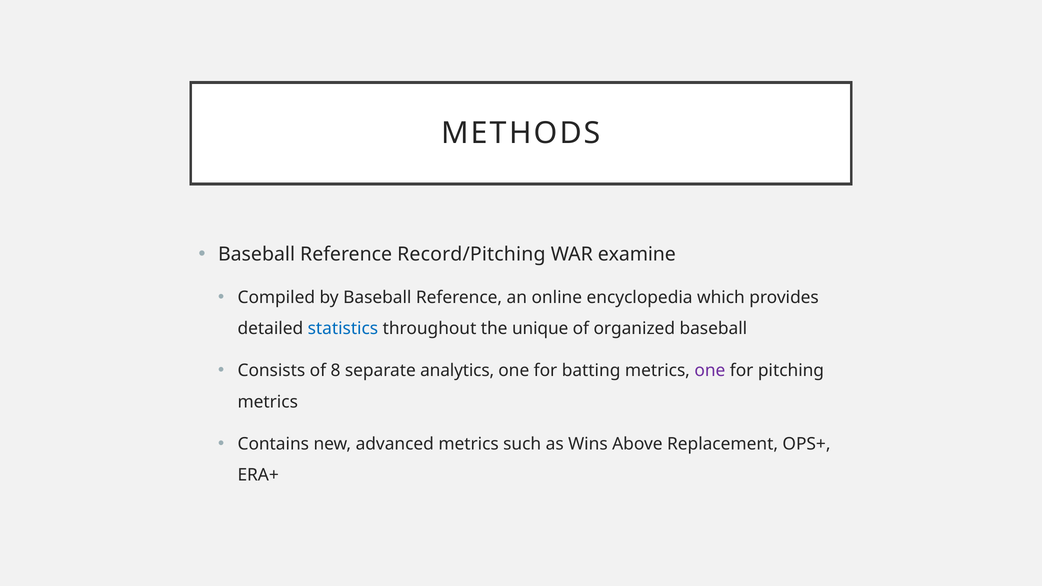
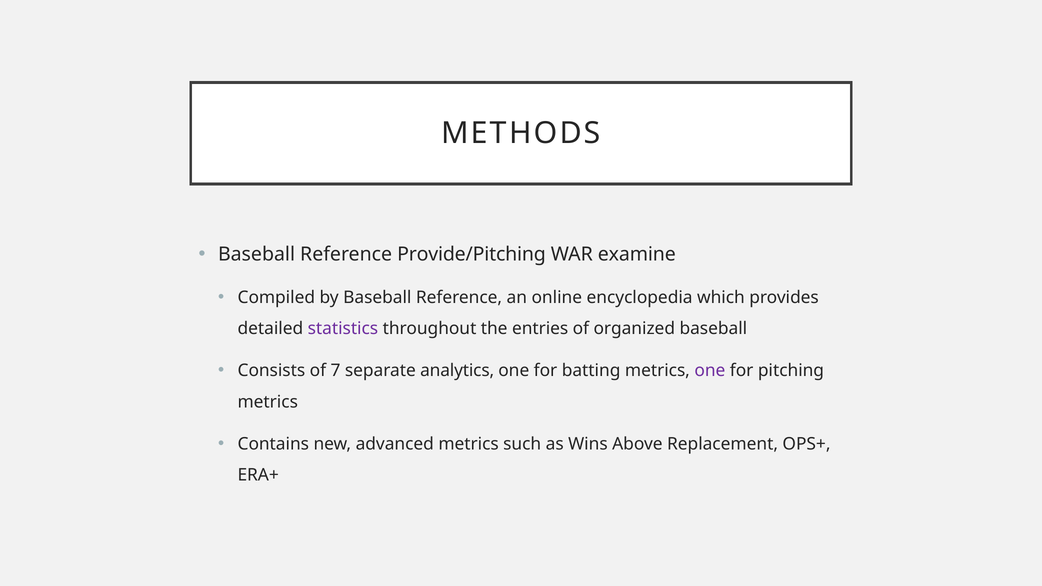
Record/Pitching: Record/Pitching -> Provide/Pitching
statistics colour: blue -> purple
unique: unique -> entries
8: 8 -> 7
